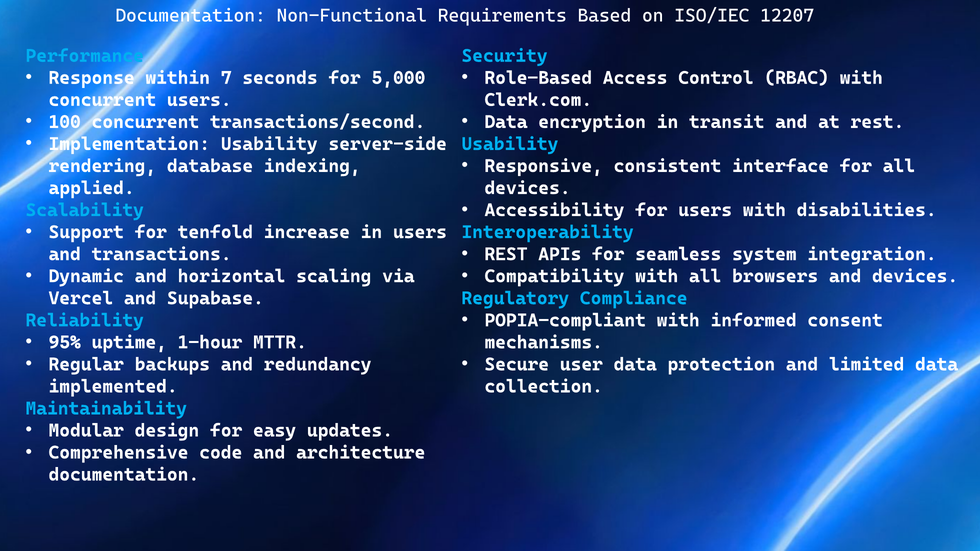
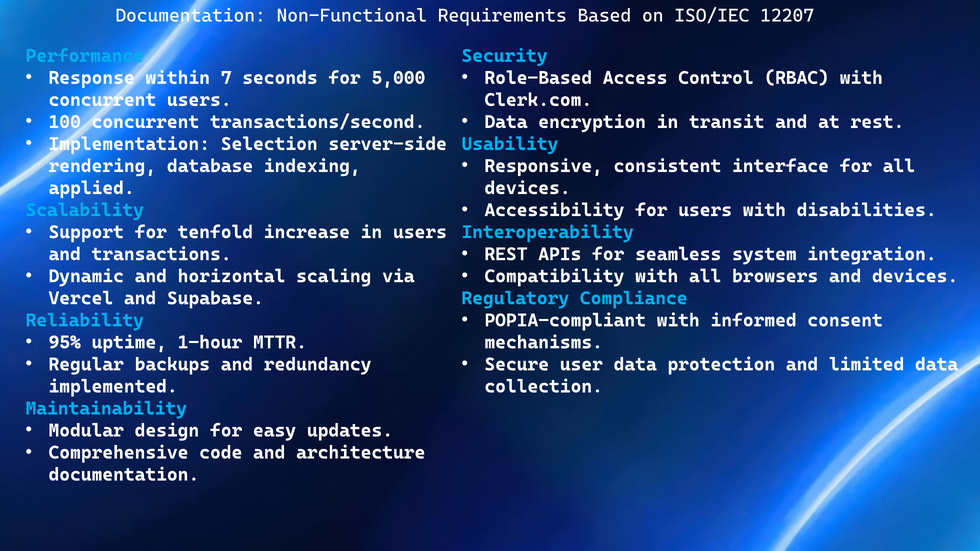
Implementation Usability: Usability -> Selection
